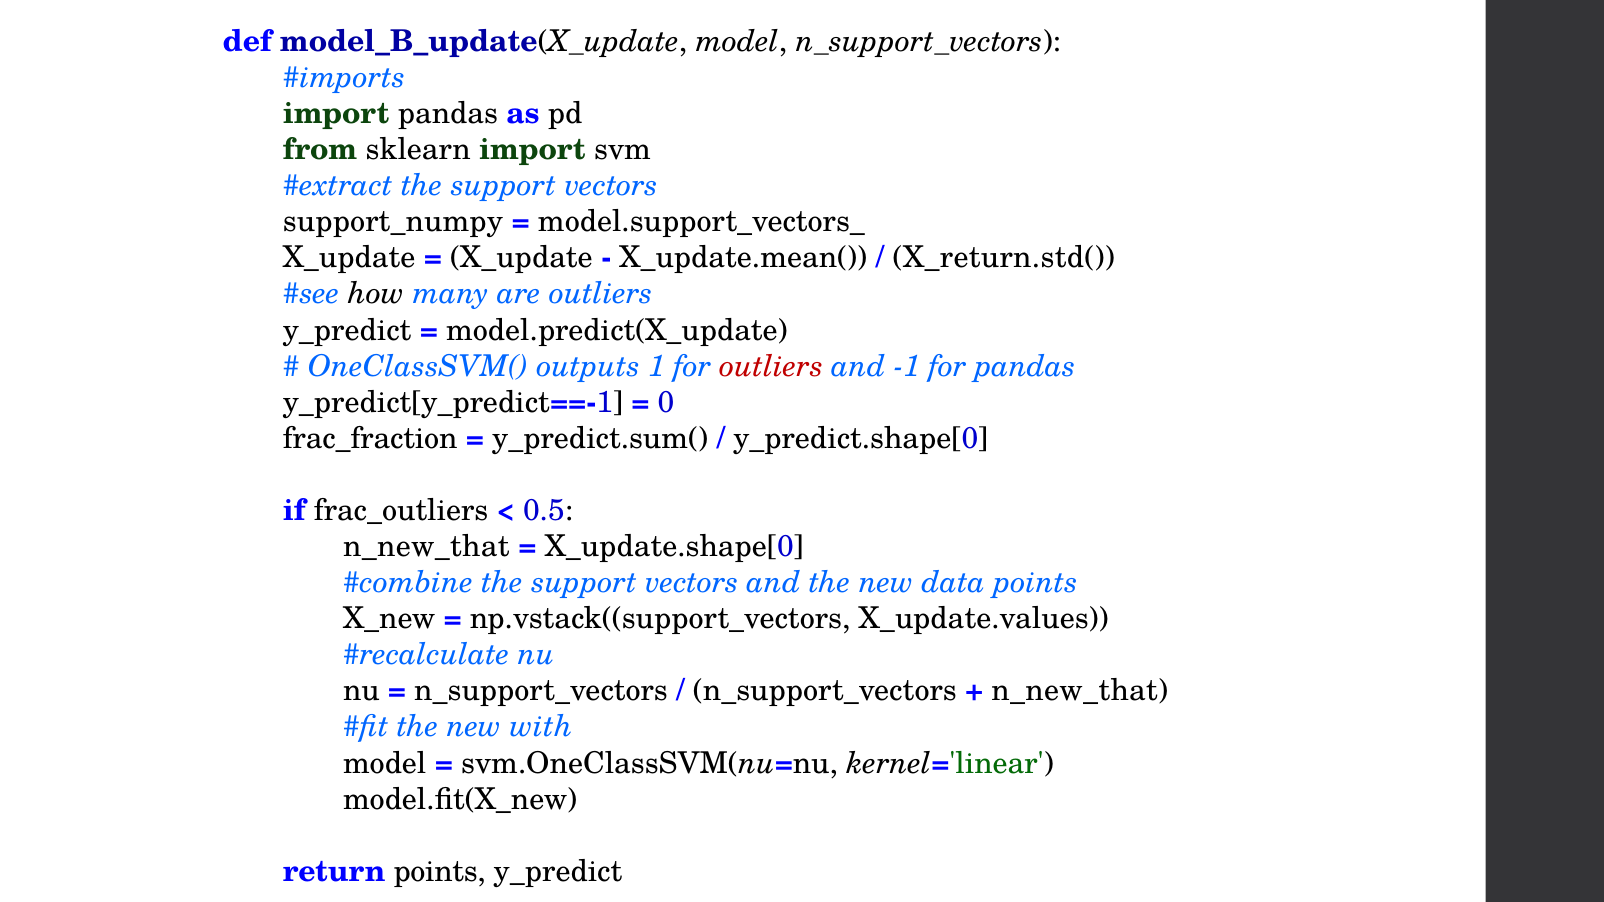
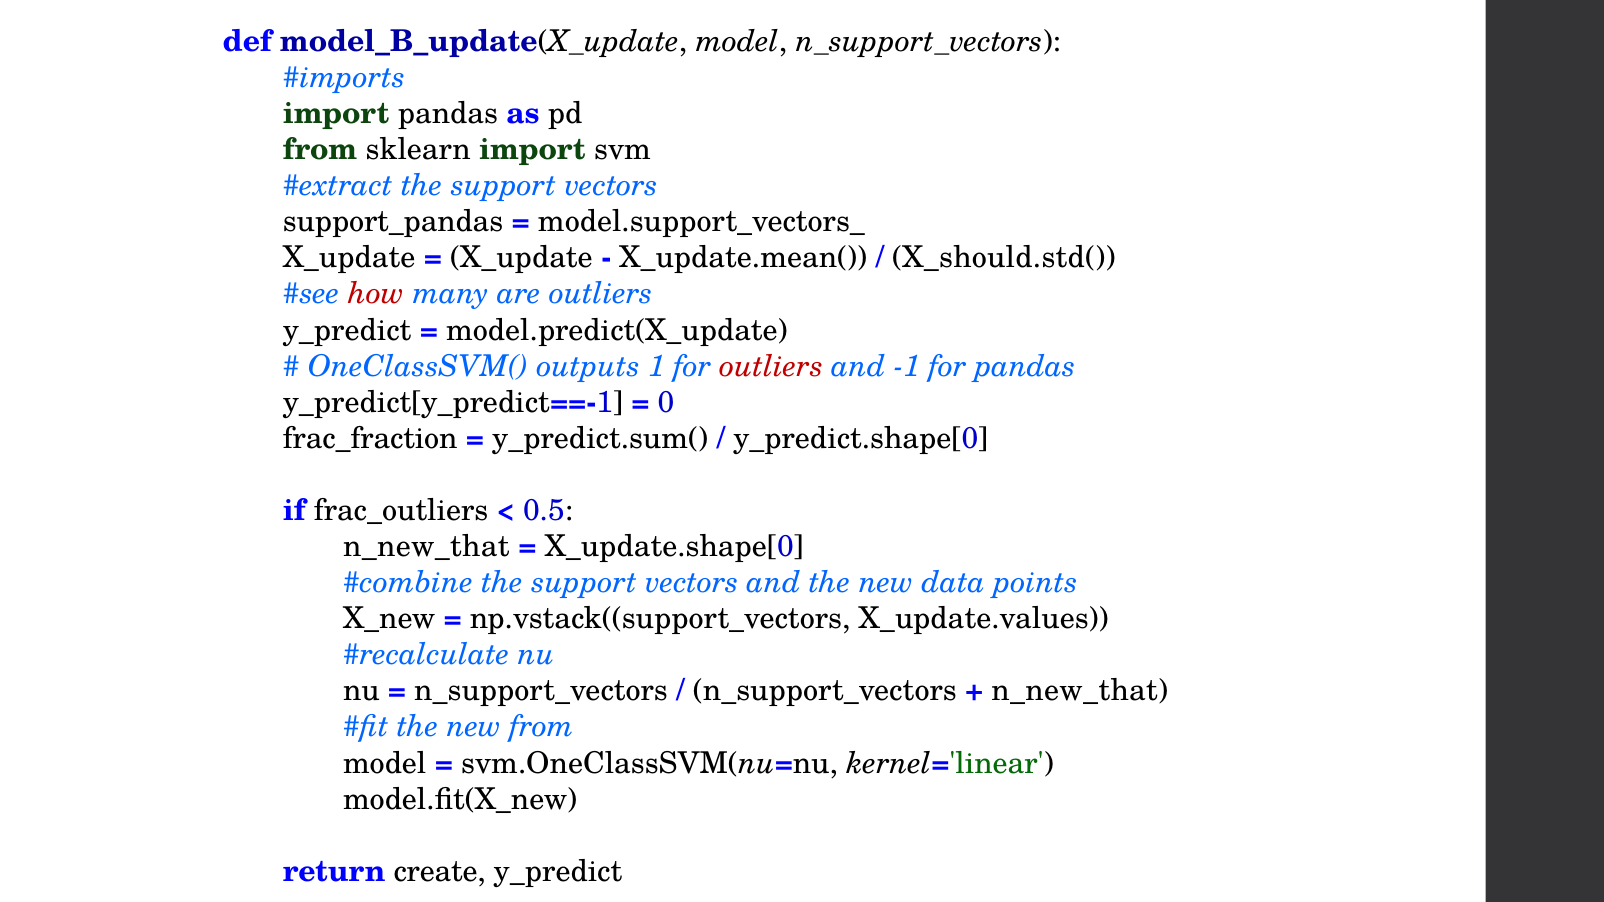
support_numpy: support_numpy -> support_pandas
X_return.std(: X_return.std( -> X_should.std(
how colour: black -> red
new with: with -> from
return points: points -> create
